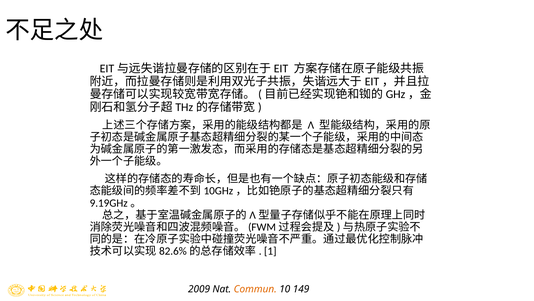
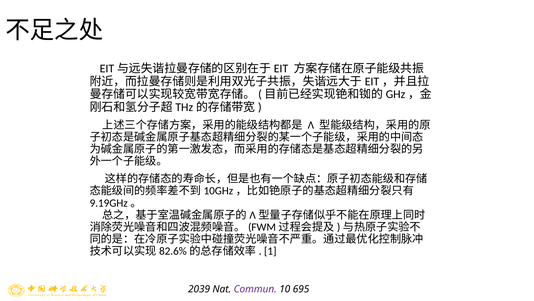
2009: 2009 -> 2039
Commun colour: orange -> purple
149: 149 -> 695
